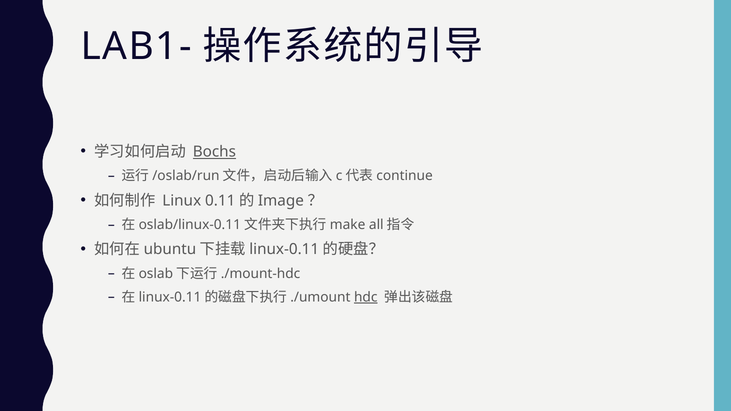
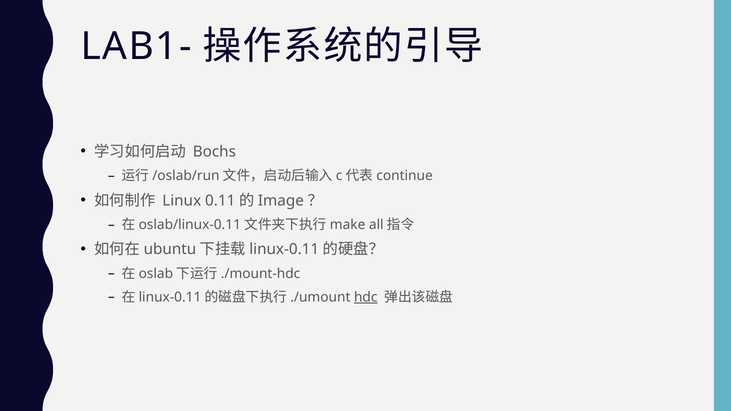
Bochs underline: present -> none
